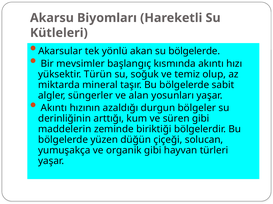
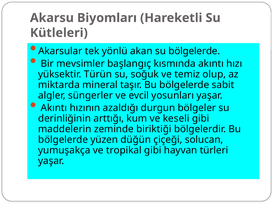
alan: alan -> evcil
süren: süren -> keseli
organik: organik -> tropikal
